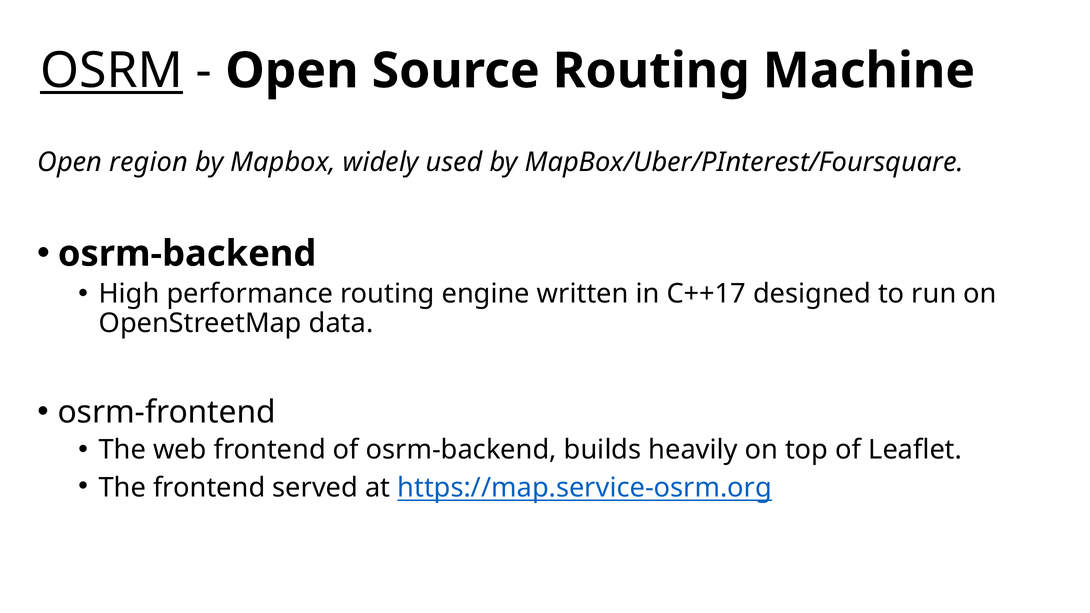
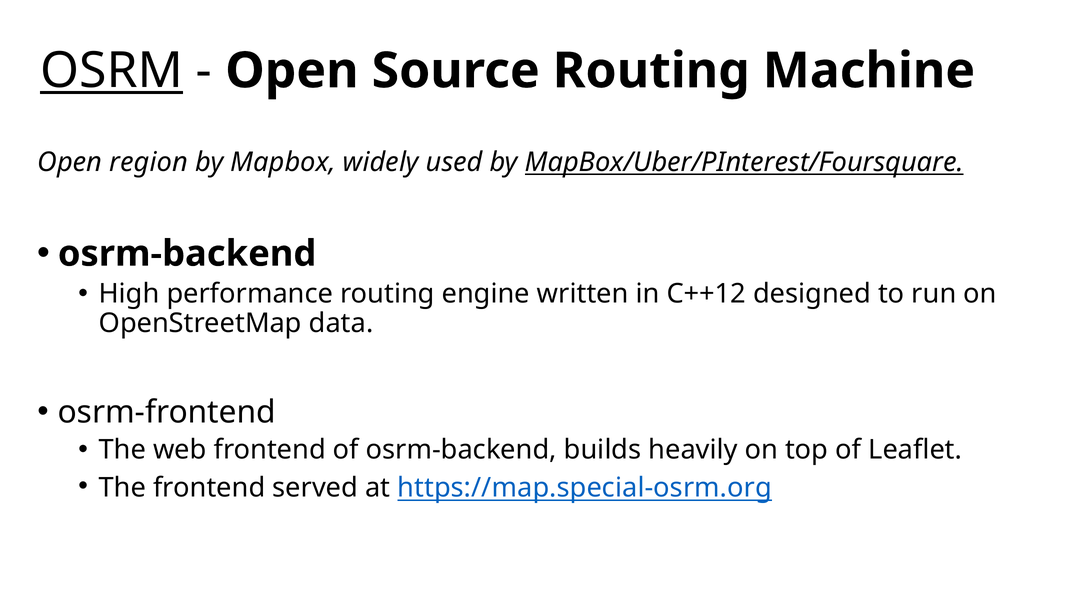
MapBox/Uber/PInterest/Foursquare underline: none -> present
C++17: C++17 -> C++12
https://map.service-osrm.org: https://map.service-osrm.org -> https://map.special-osrm.org
